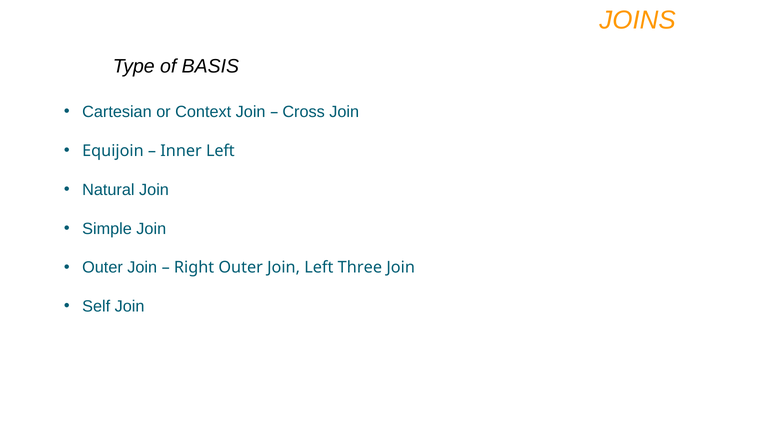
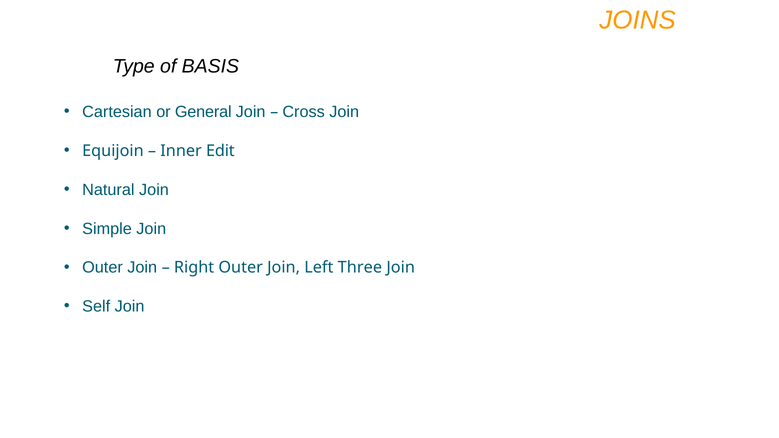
Context: Context -> General
Inner Left: Left -> Edit
